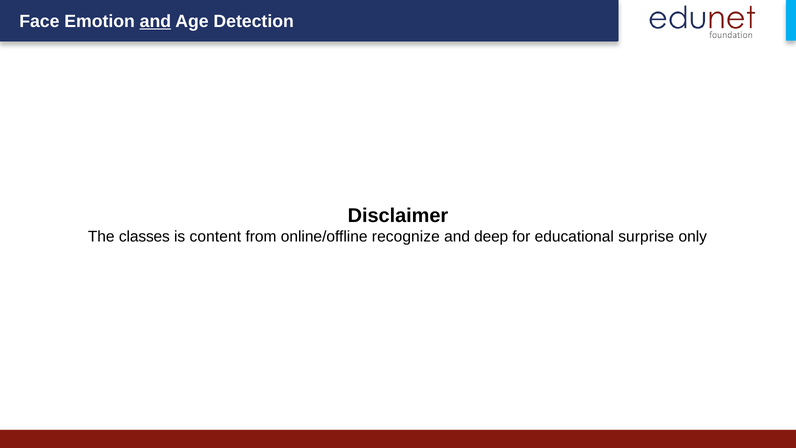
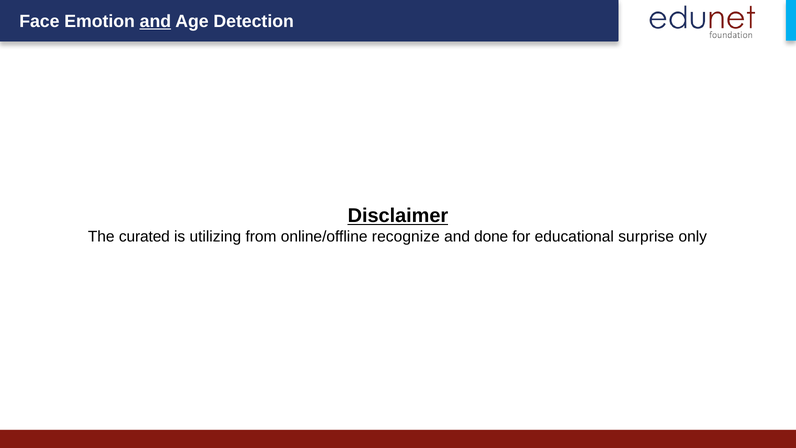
Disclaimer underline: none -> present
classes: classes -> curated
content: content -> utilizing
deep: deep -> done
